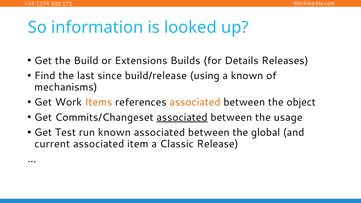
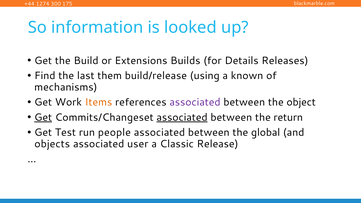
since: since -> them
associated at (195, 102) colour: orange -> purple
Get at (43, 117) underline: none -> present
usage: usage -> return
run known: known -> people
current: current -> objects
item: item -> user
